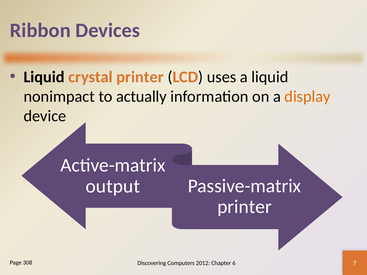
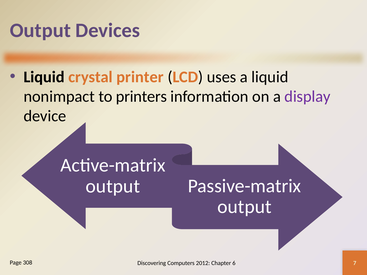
Ribbon at (40, 30): Ribbon -> Output
actually: actually -> printers
display colour: orange -> purple
printer at (245, 207): printer -> output
